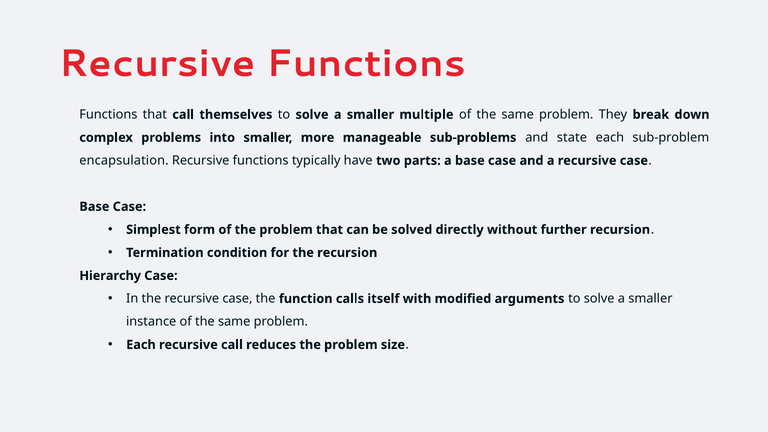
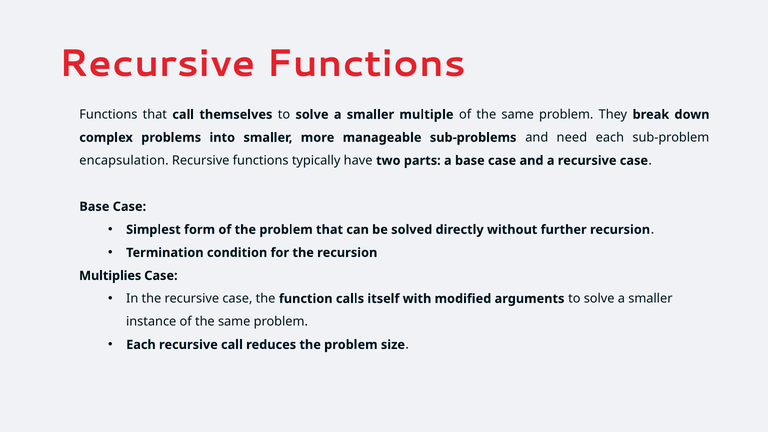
state: state -> need
Hierarchy: Hierarchy -> Multiplies
